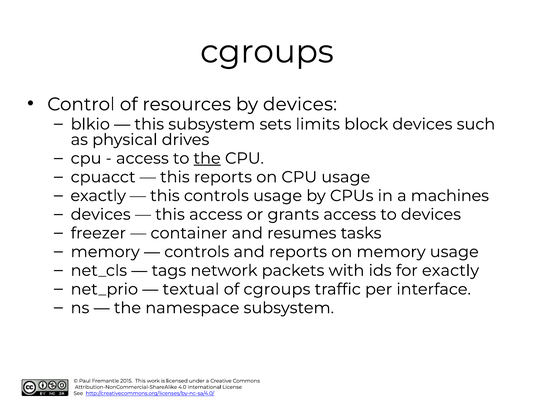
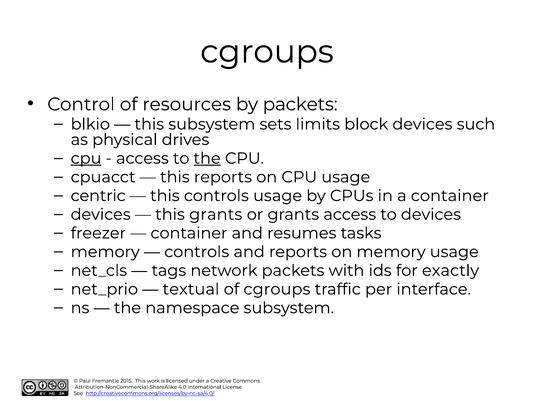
by devices: devices -> packets
cpu at (86, 158) underline: none -> present
exactly at (98, 196): exactly -> centric
a machines: machines -> container
this access: access -> grants
